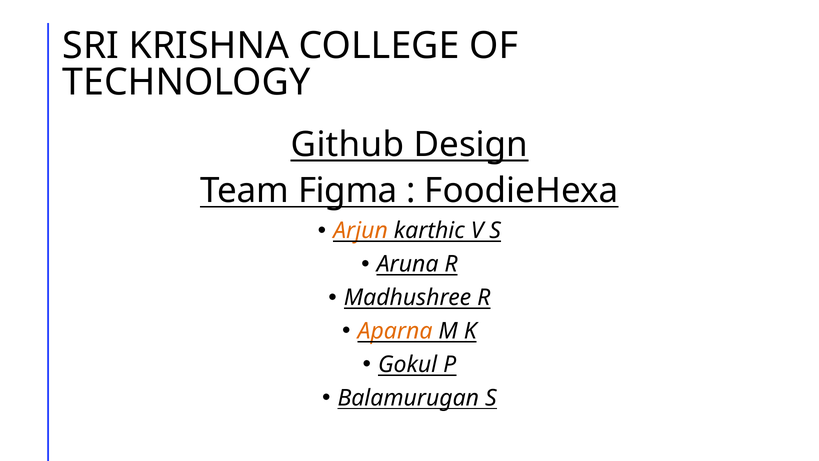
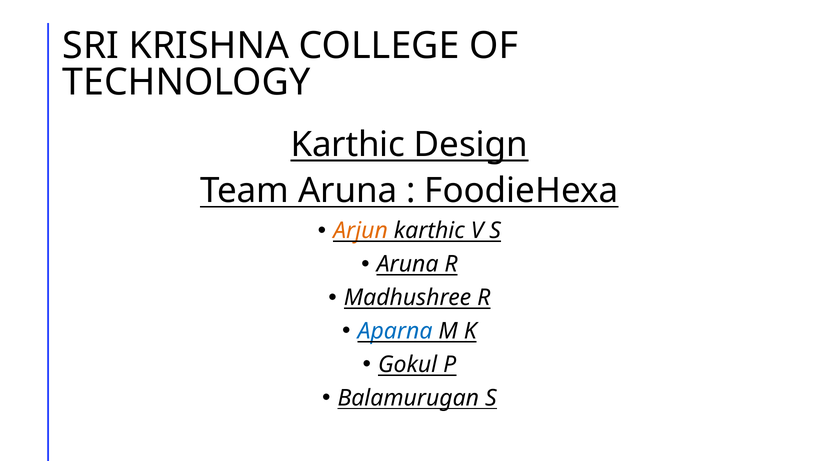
Github at (348, 144): Github -> Karthic
Team Figma: Figma -> Aruna
Aparna colour: orange -> blue
